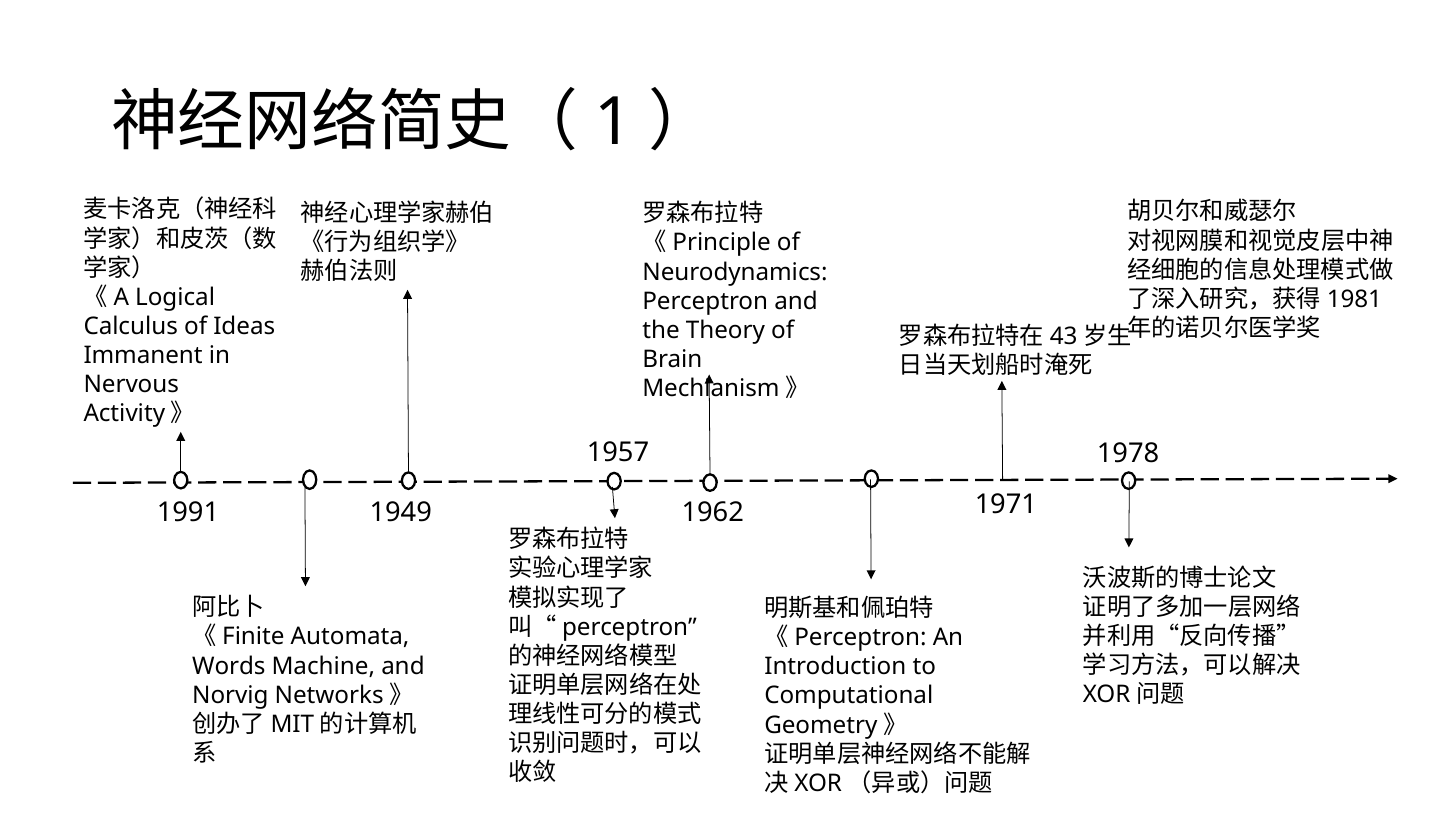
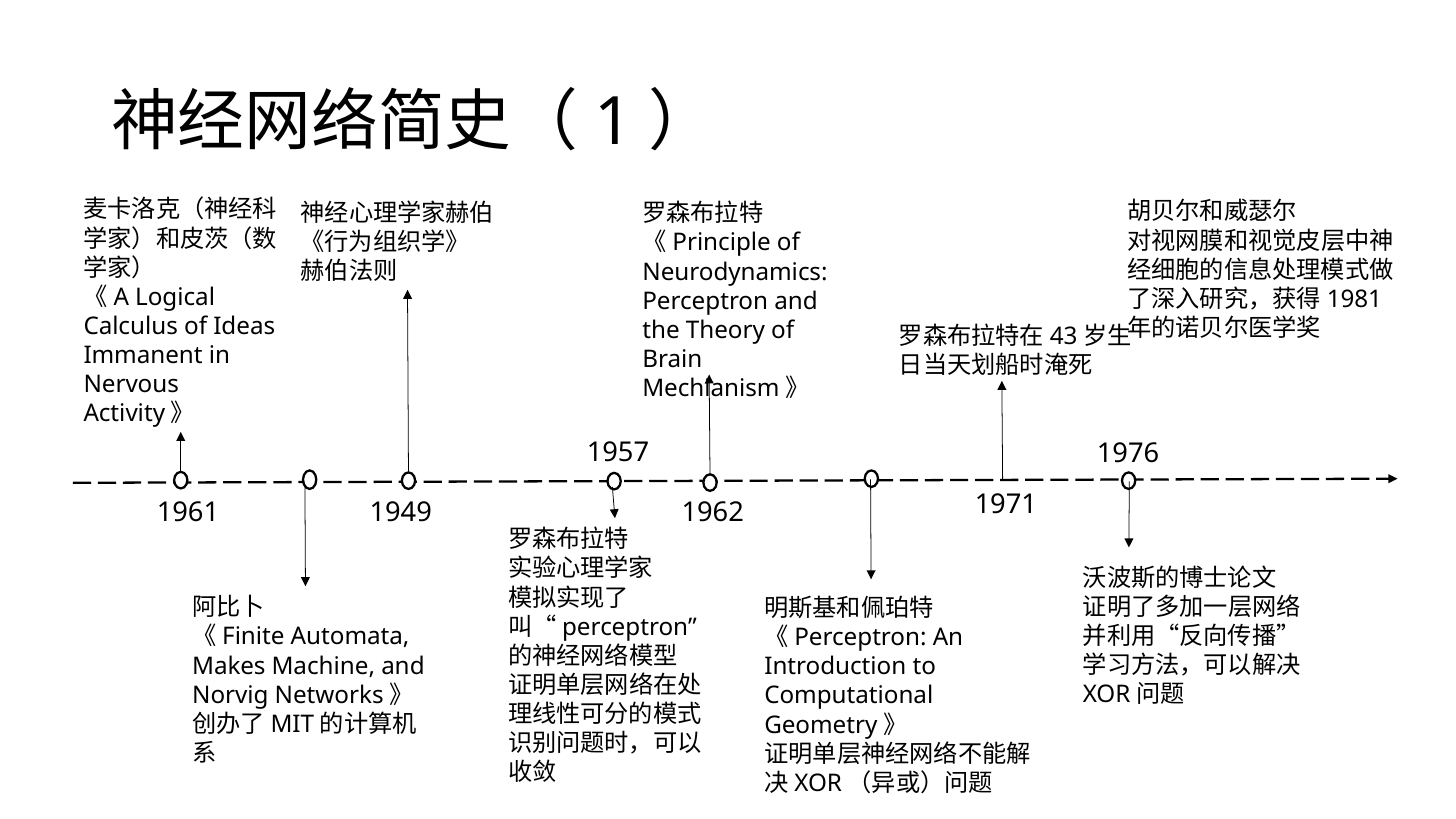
1978: 1978 -> 1976
1991: 1991 -> 1961
Words: Words -> Makes
